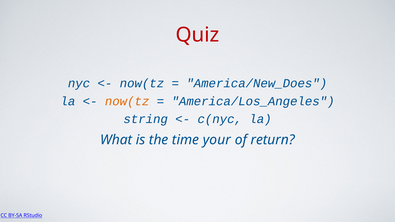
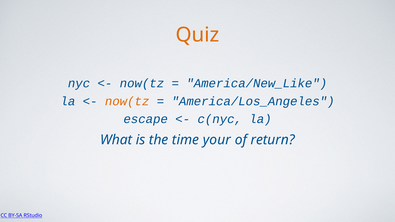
Quiz colour: red -> orange
America/New_Does: America/New_Does -> America/New_Like
string: string -> escape
